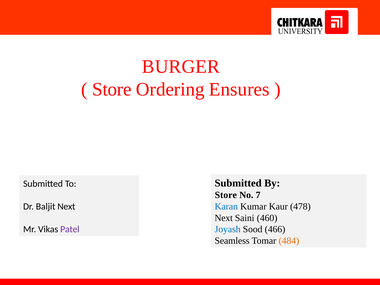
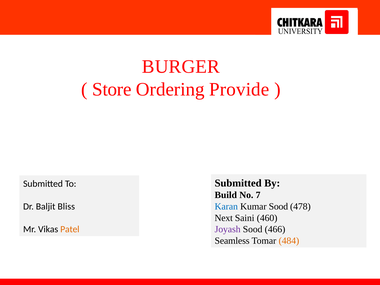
Ensures: Ensures -> Provide
Store at (226, 195): Store -> Build
Kumar Kaur: Kaur -> Sood
Baljit Next: Next -> Bliss
Joyash colour: blue -> purple
Patel colour: purple -> orange
